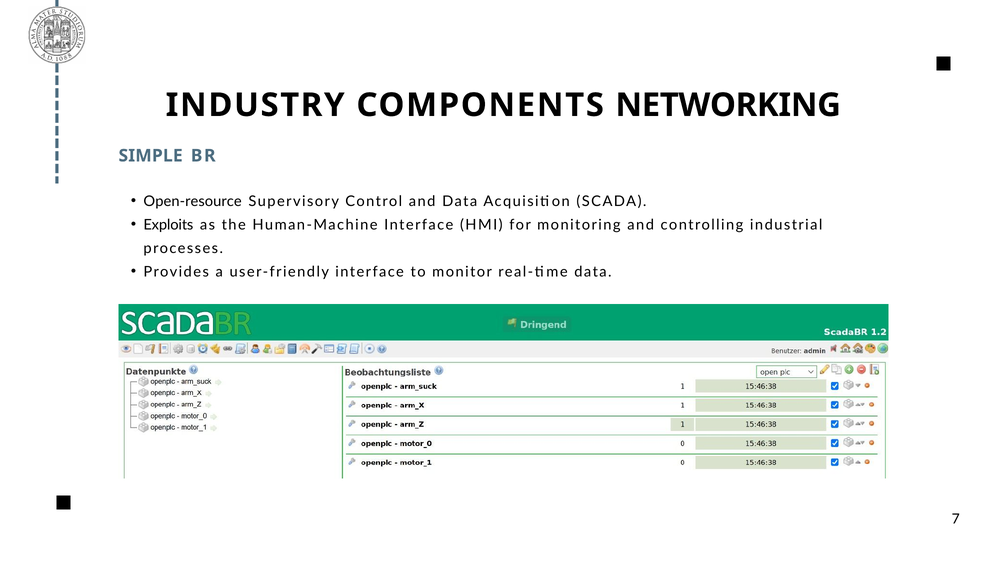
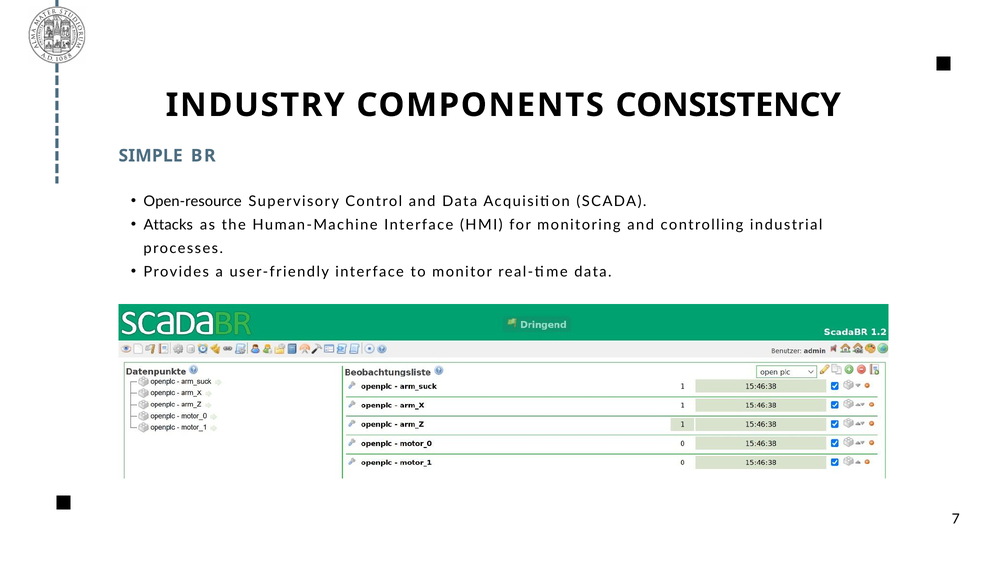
NETWORKING: NETWORKING -> CONSISTENCY
Exploits: Exploits -> Attacks
